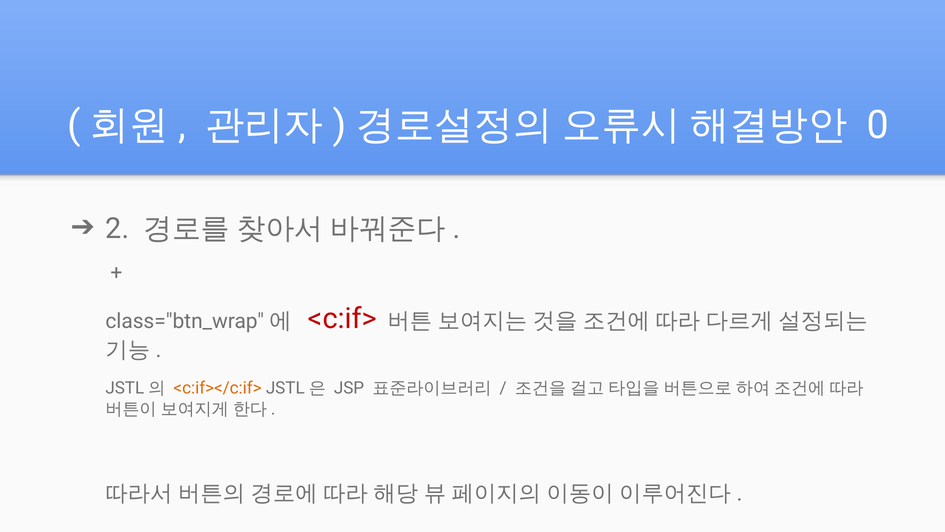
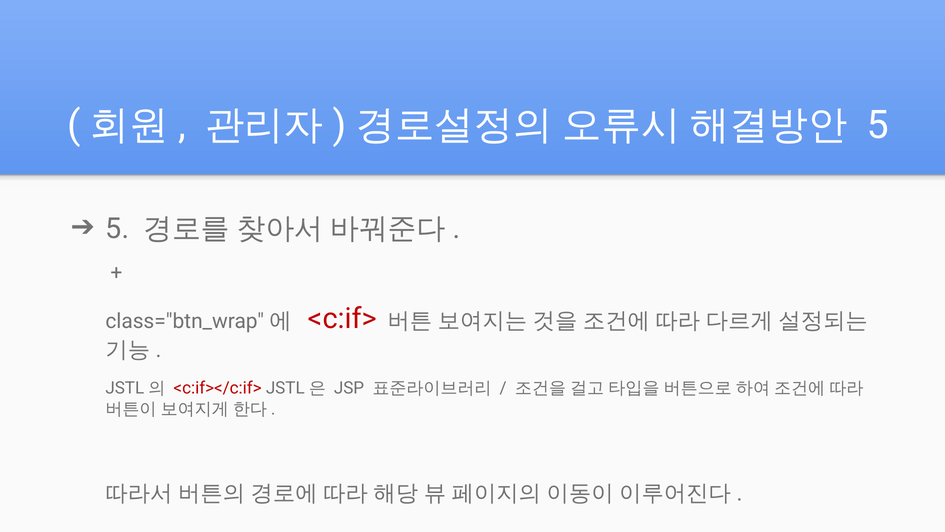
0 at (878, 125): 0 -> 5
2 at (117, 228): 2 -> 5
<c:if></c:if> colour: orange -> red
